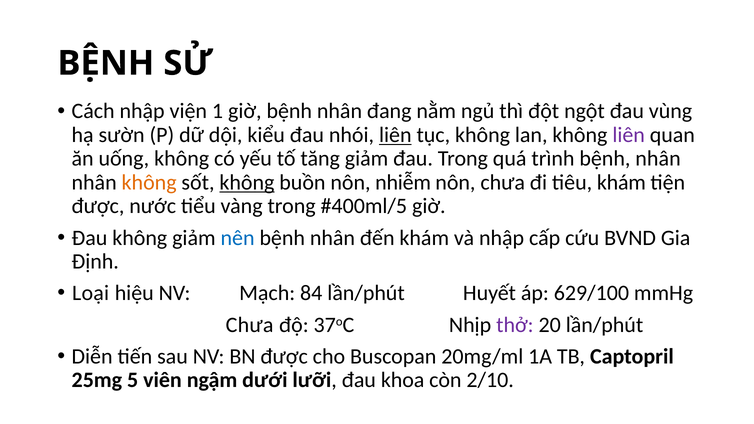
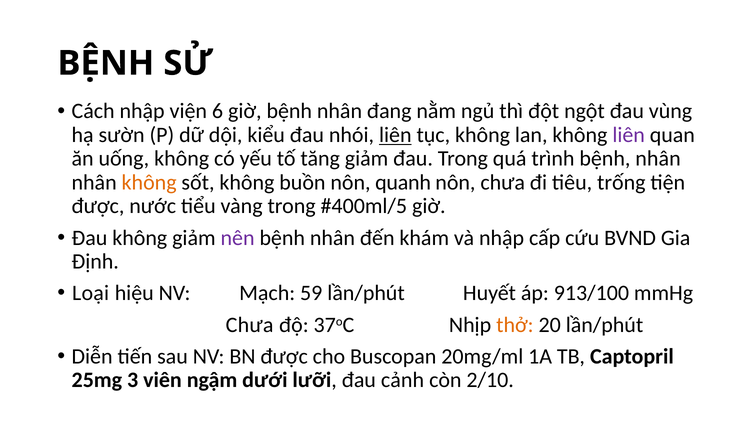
1: 1 -> 6
không at (247, 183) underline: present -> none
nhiễm: nhiễm -> quanh
tiêu khám: khám -> trống
nên colour: blue -> purple
84: 84 -> 59
629/100: 629/100 -> 913/100
thở colour: purple -> orange
5: 5 -> 3
khoa: khoa -> cảnh
